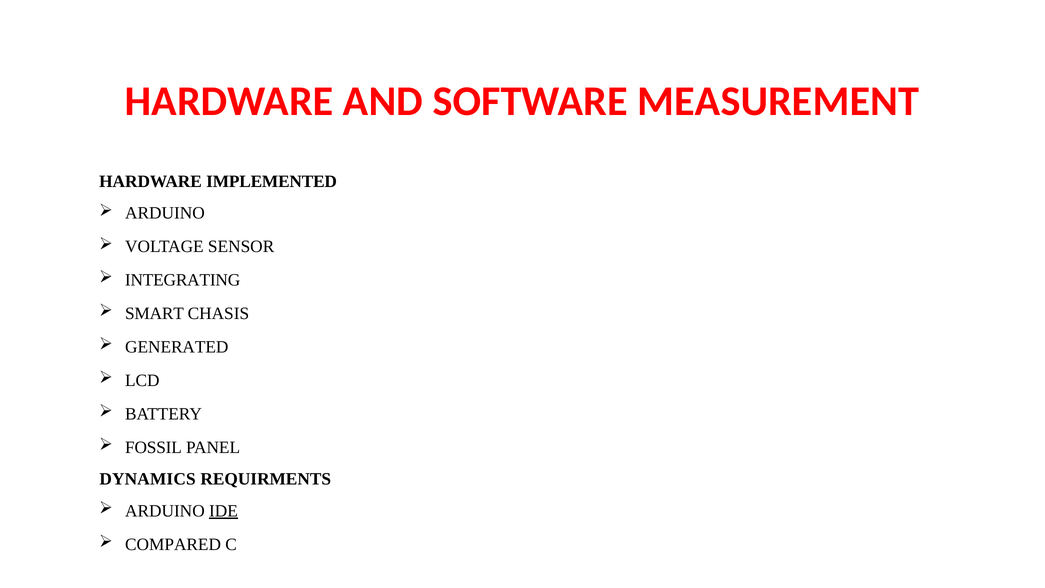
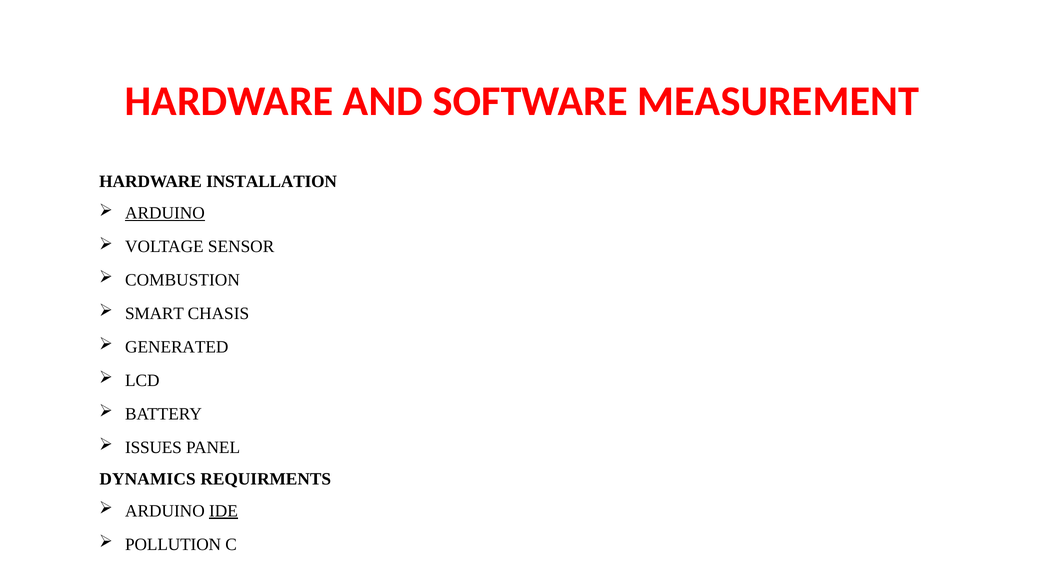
IMPLEMENTED: IMPLEMENTED -> INSTALLATION
ARDUINO at (165, 213) underline: none -> present
INTEGRATING: INTEGRATING -> COMBUSTION
FOSSIL: FOSSIL -> ISSUES
COMPARED: COMPARED -> POLLUTION
